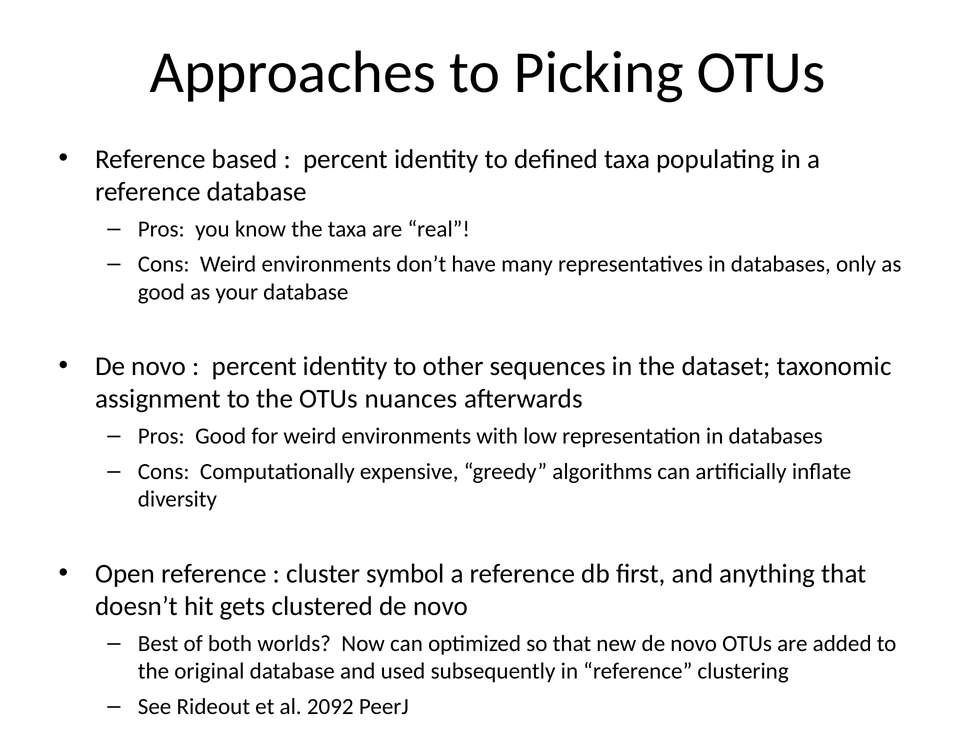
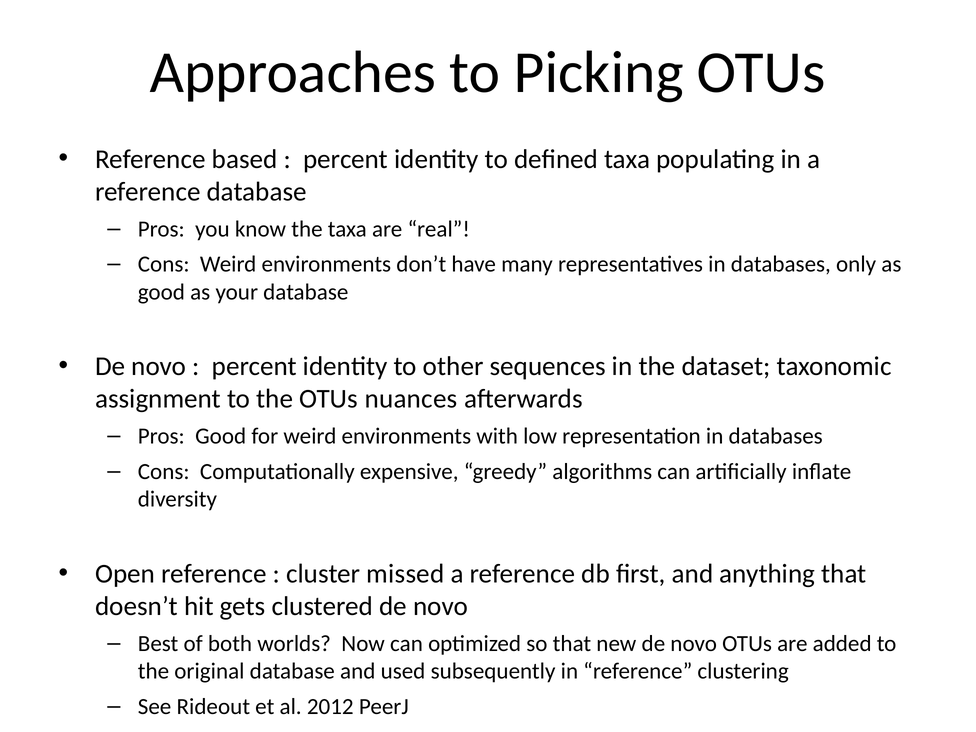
symbol: symbol -> missed
2092: 2092 -> 2012
